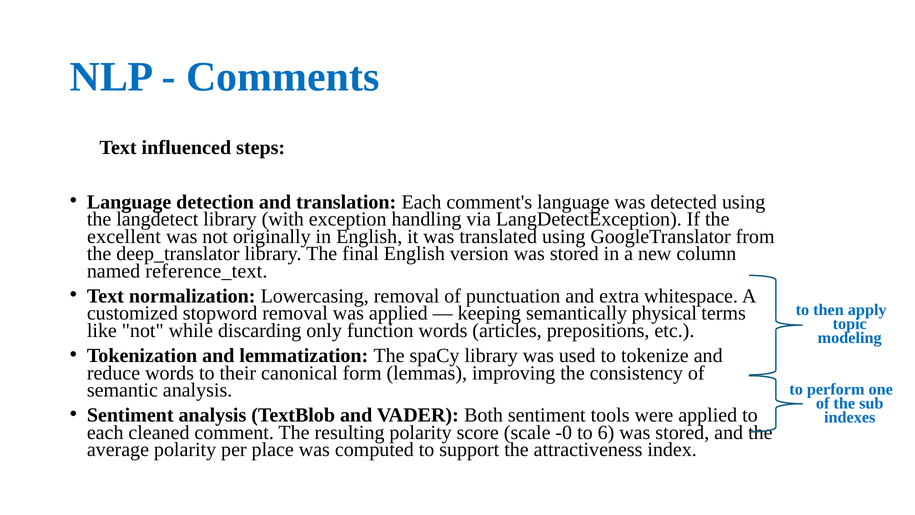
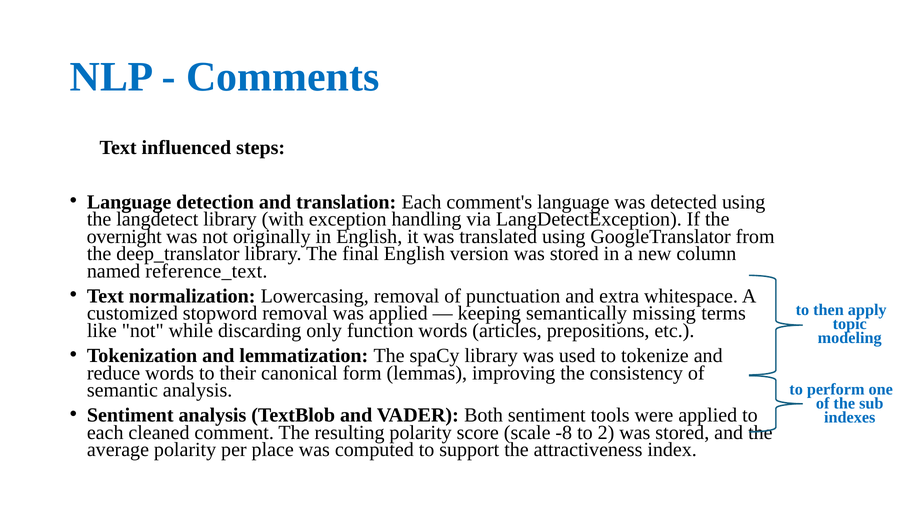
excellent: excellent -> overnight
physical: physical -> missing
-0: -0 -> -8
6: 6 -> 2
